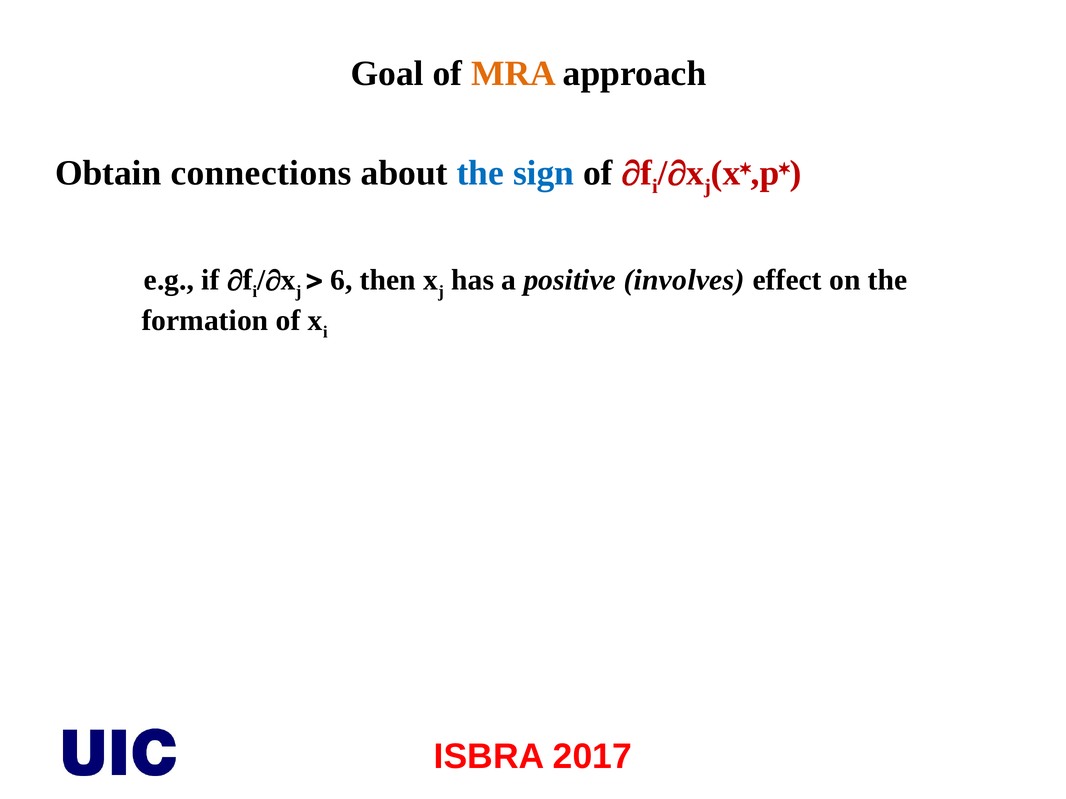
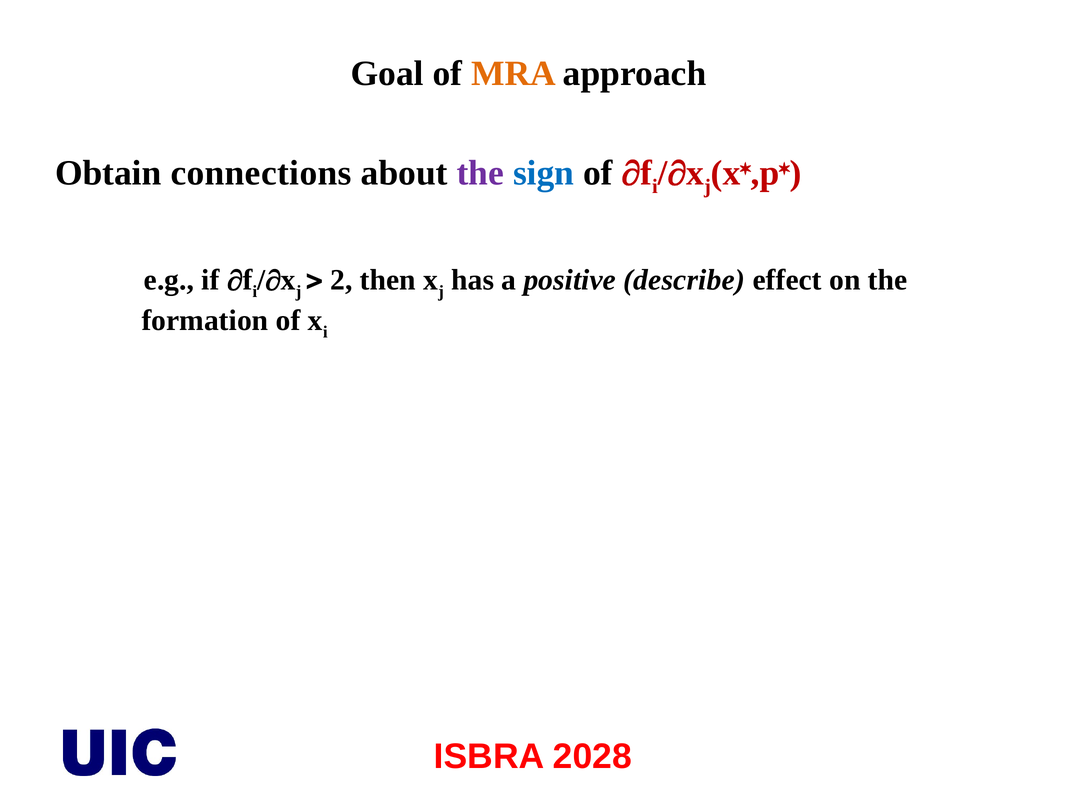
the at (480, 173) colour: blue -> purple
6: 6 -> 2
involves: involves -> describe
2017: 2017 -> 2028
